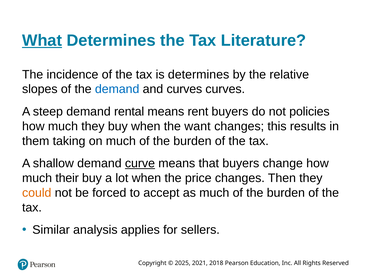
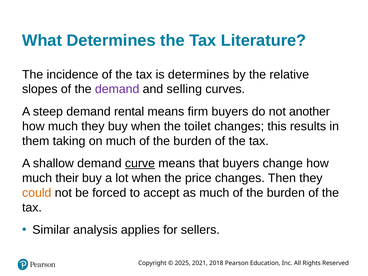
What underline: present -> none
demand at (117, 89) colour: blue -> purple
and curves: curves -> selling
rent: rent -> firm
policies: policies -> another
want: want -> toilet
